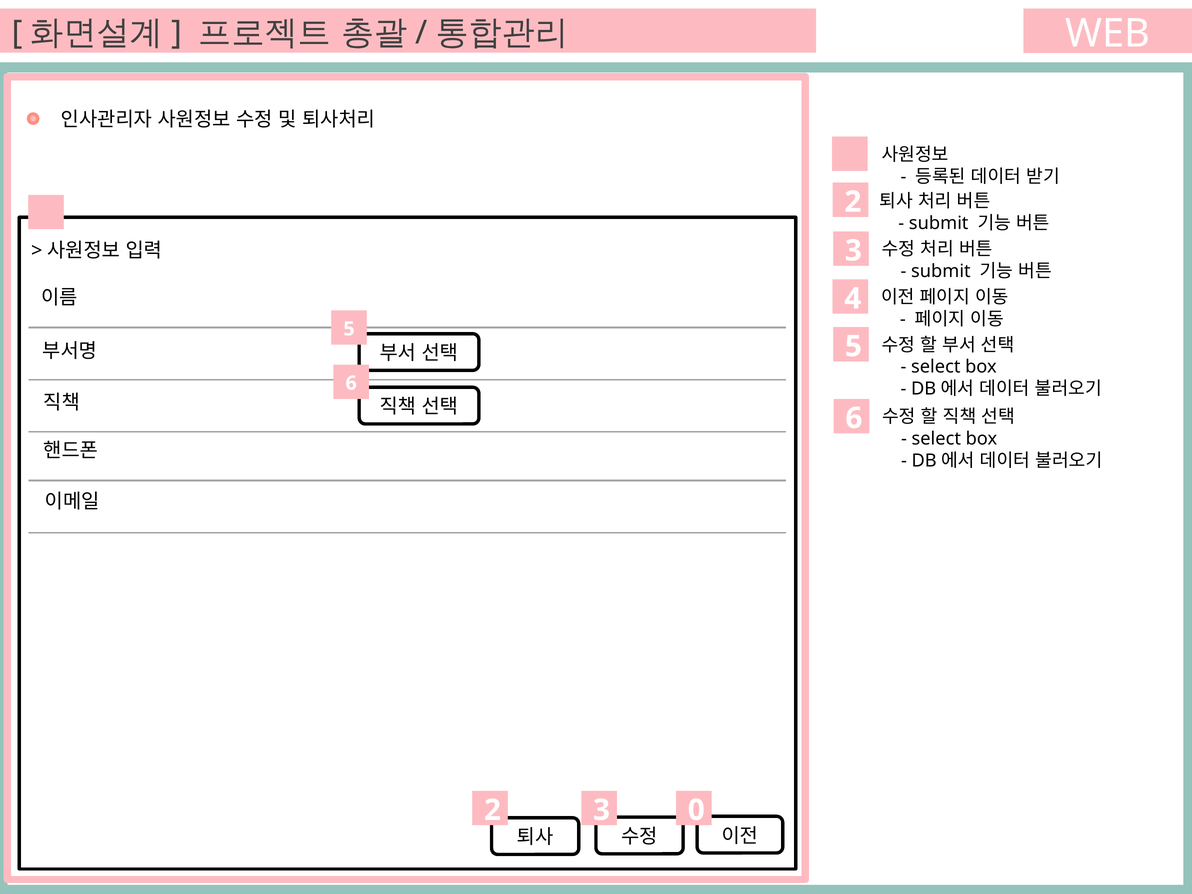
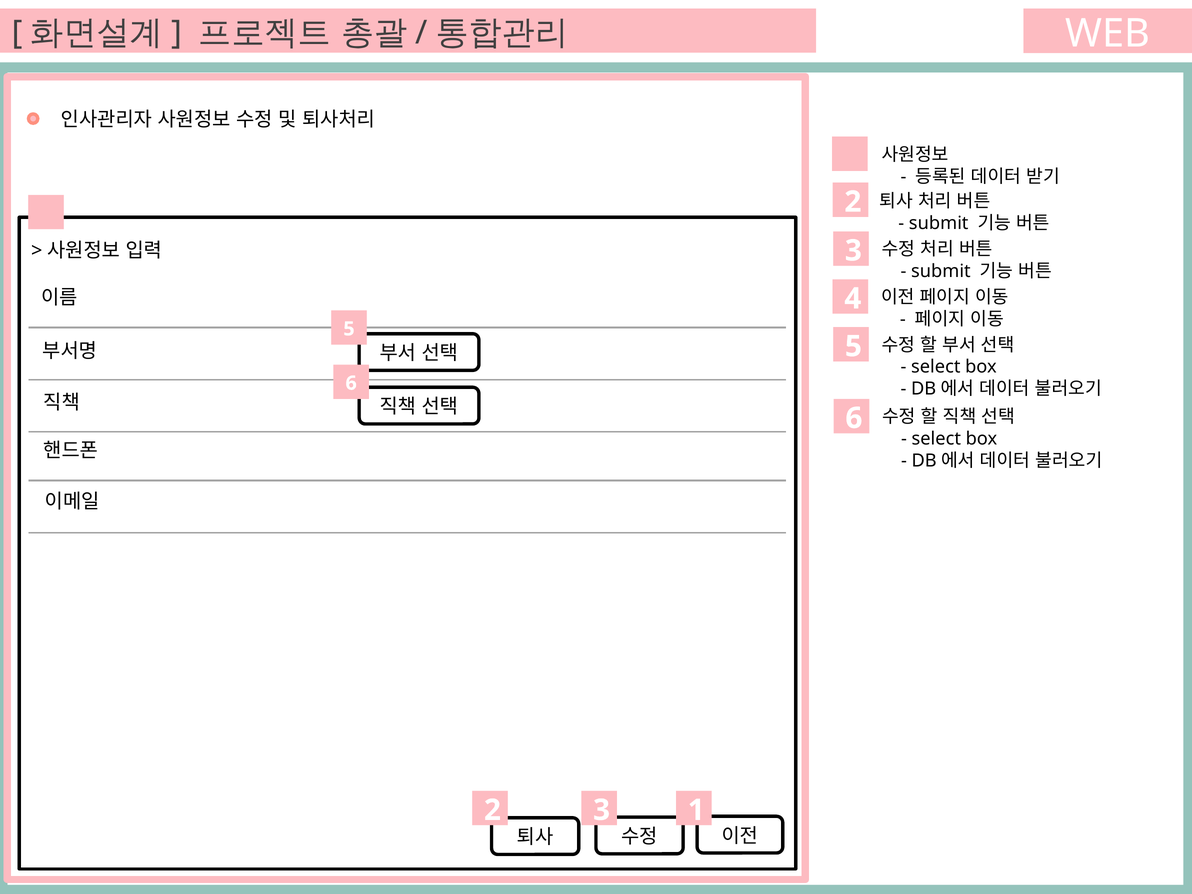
3 0: 0 -> 1
